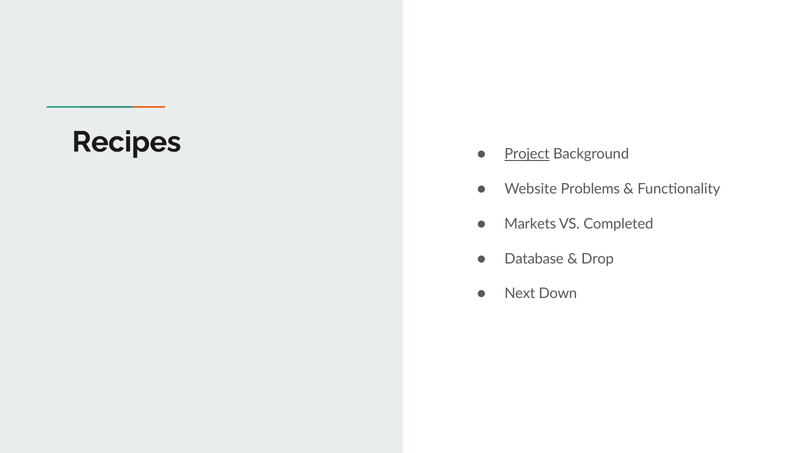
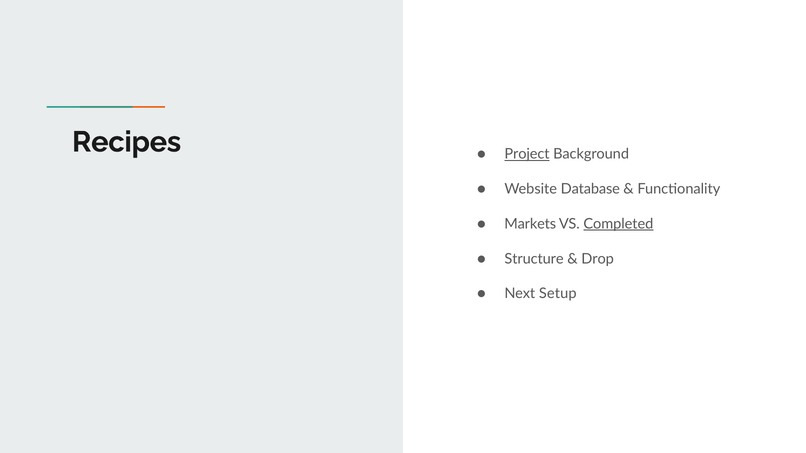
Problems: Problems -> Database
Completed underline: none -> present
Database: Database -> Structure
Down: Down -> Setup
